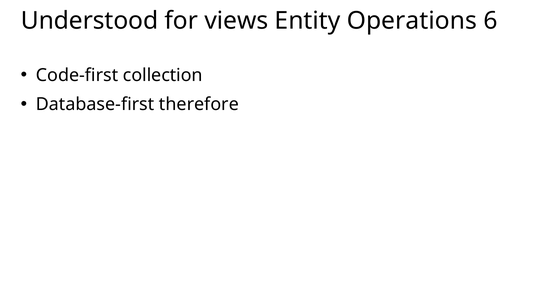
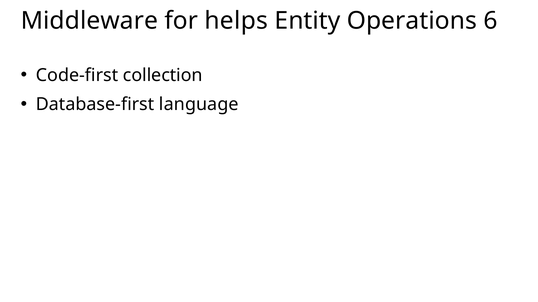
Understood: Understood -> Middleware
views: views -> helps
therefore: therefore -> language
